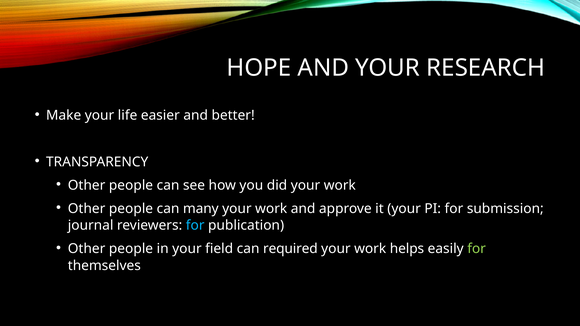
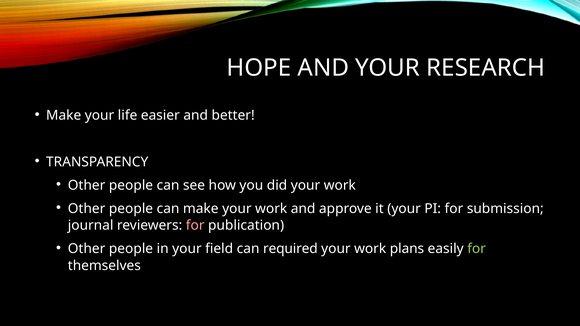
can many: many -> make
for at (195, 226) colour: light blue -> pink
helps: helps -> plans
